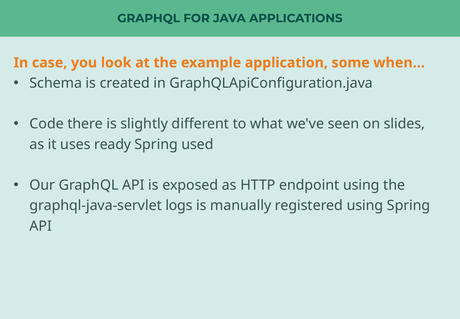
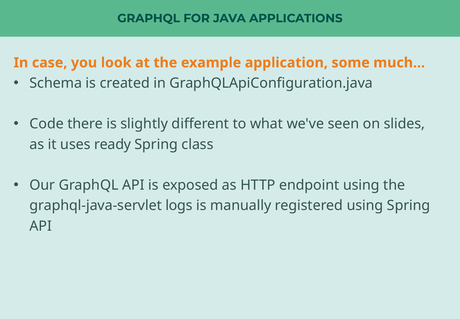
when: when -> much
used: used -> class
